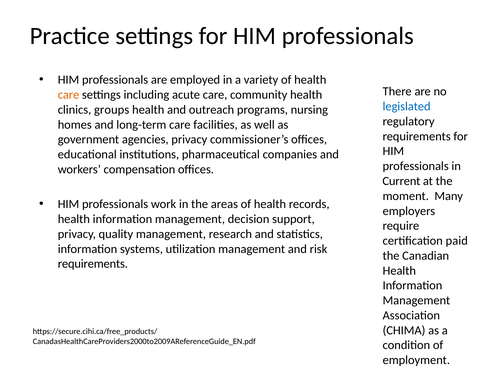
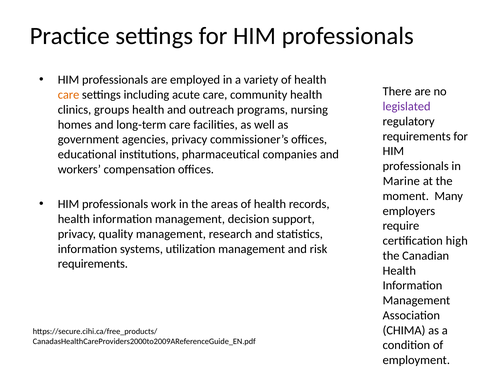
legislated colour: blue -> purple
Current: Current -> Marine
paid: paid -> high
